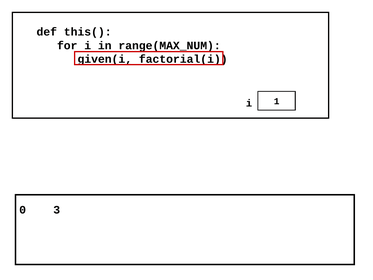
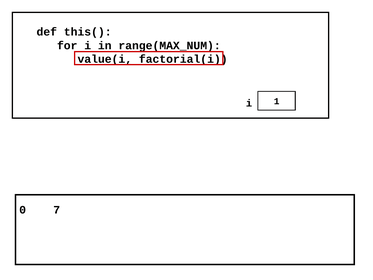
given(i: given(i -> value(i
3: 3 -> 7
